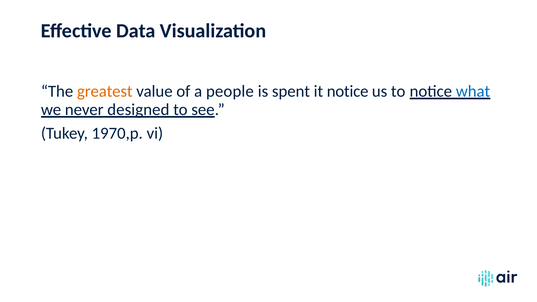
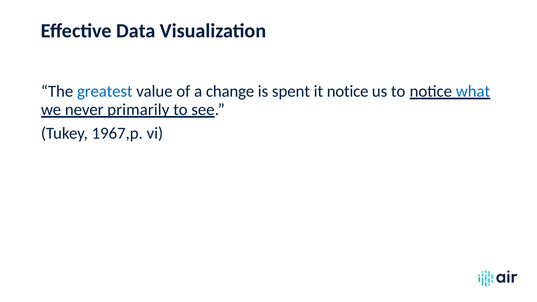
greatest colour: orange -> blue
people: people -> change
designed: designed -> primarily
1970,p: 1970,p -> 1967,p
